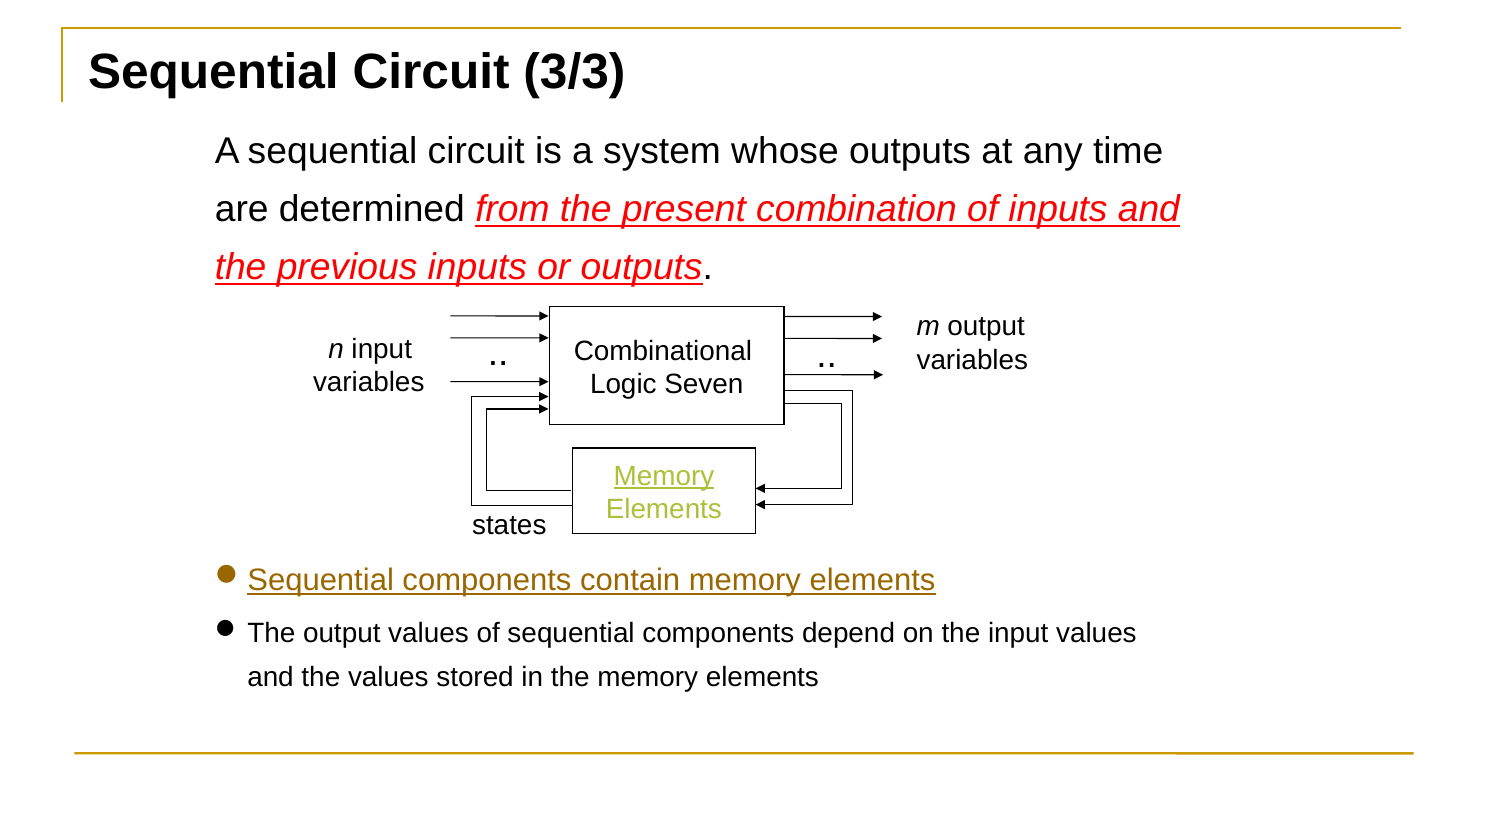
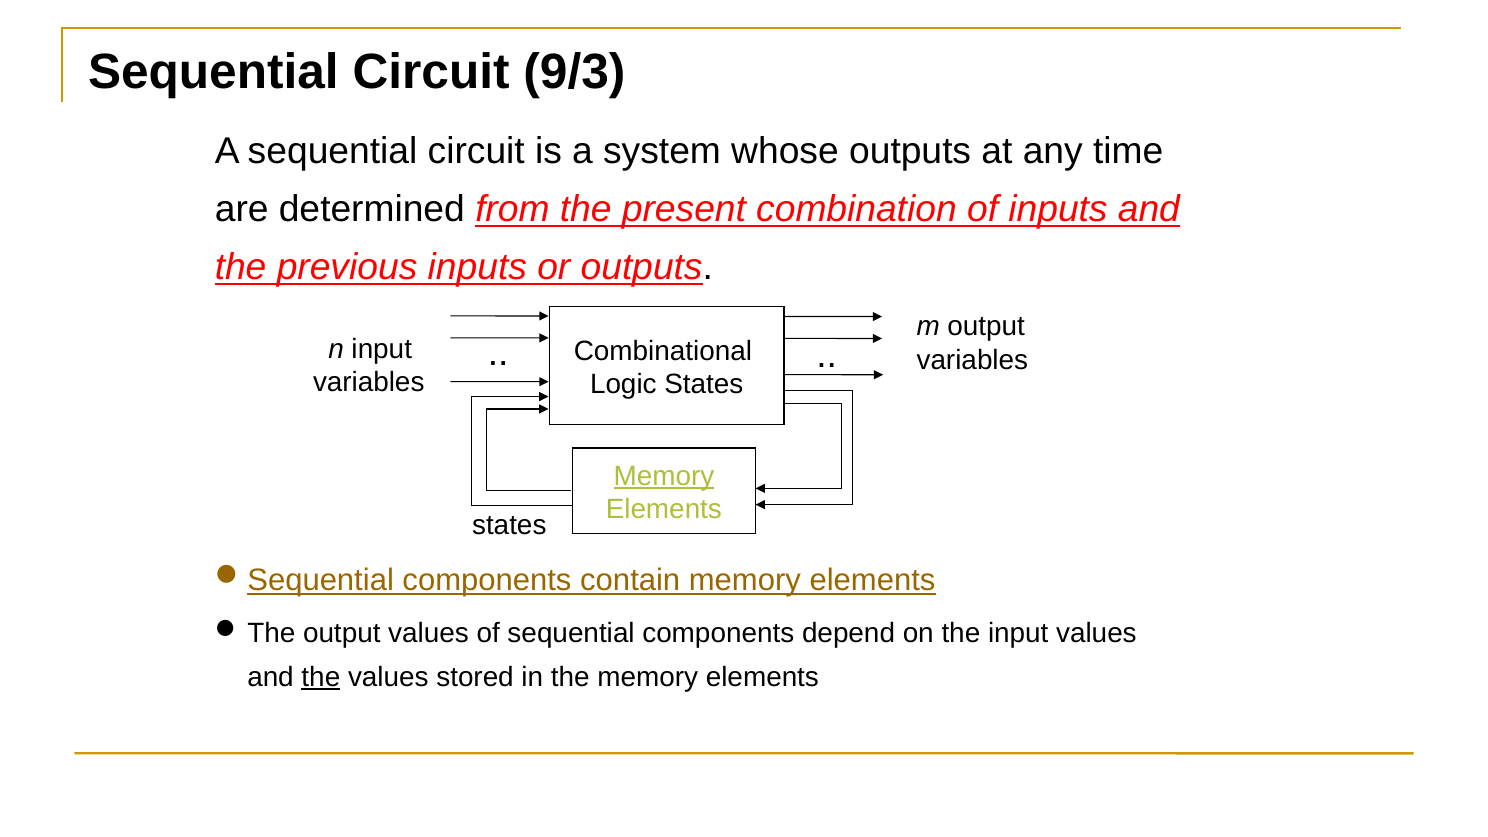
3/3: 3/3 -> 9/3
Logic Seven: Seven -> States
the at (321, 677) underline: none -> present
